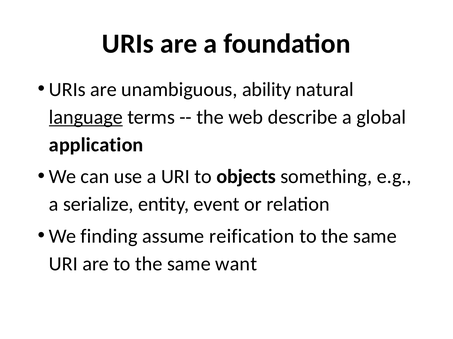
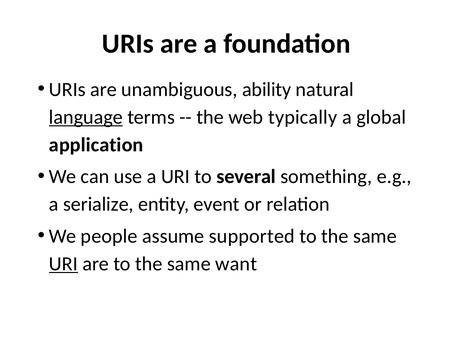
describe: describe -> typically
objects: objects -> several
finding: finding -> people
reification: reification -> supported
URI at (63, 264) underline: none -> present
